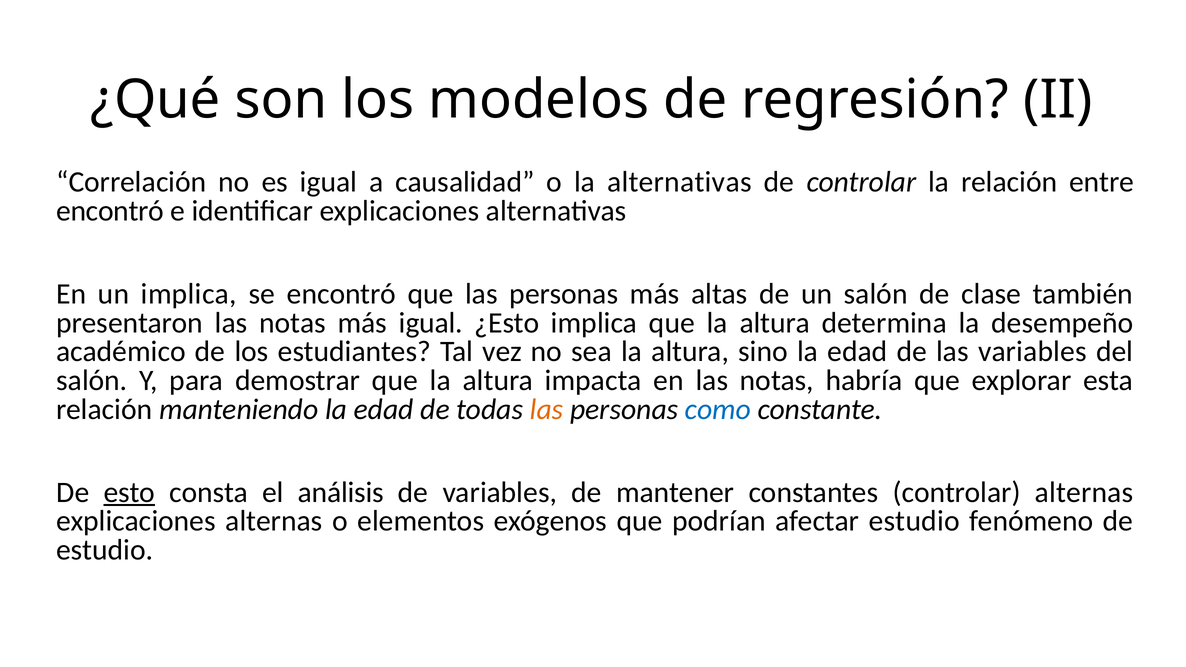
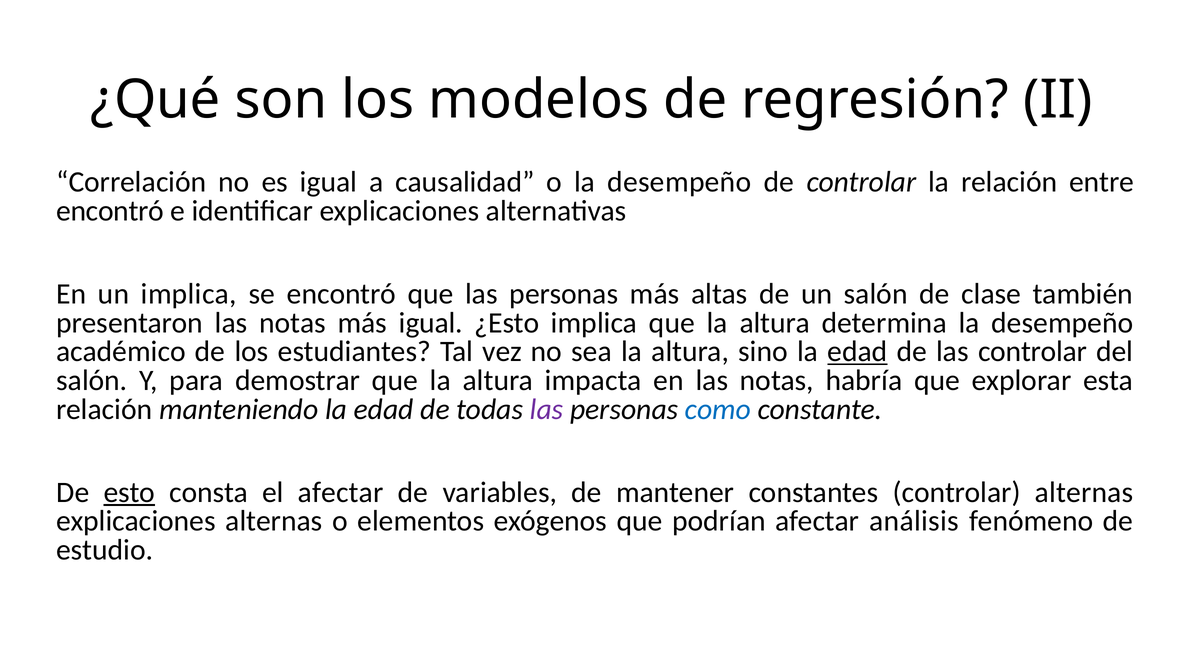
o la alternativas: alternativas -> desempeño
edad at (857, 352) underline: none -> present
las variables: variables -> controlar
las at (547, 409) colour: orange -> purple
el análisis: análisis -> afectar
afectar estudio: estudio -> análisis
